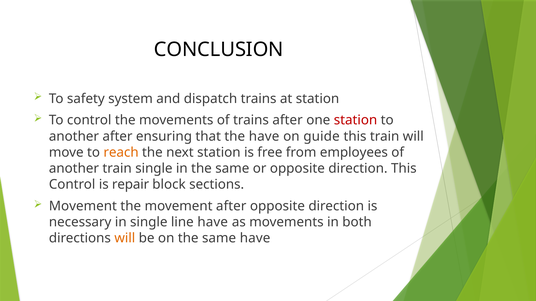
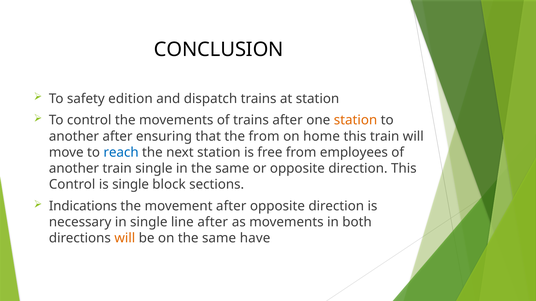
system: system -> edition
station at (356, 120) colour: red -> orange
the have: have -> from
guide: guide -> home
reach colour: orange -> blue
is repair: repair -> single
Movement at (83, 206): Movement -> Indications
line have: have -> after
